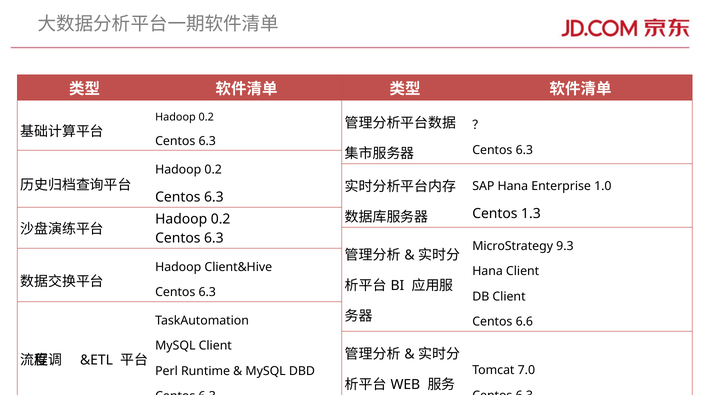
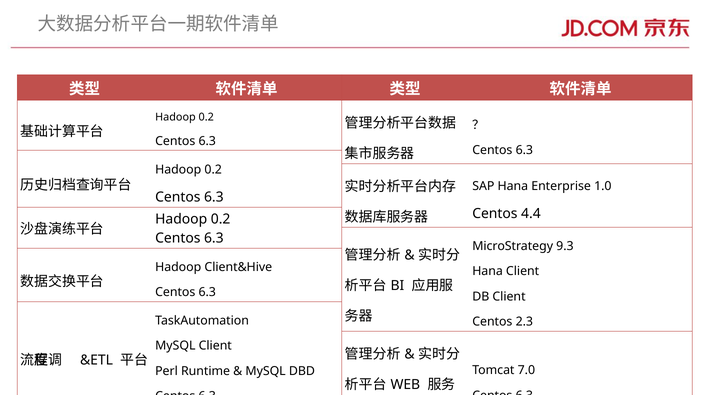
1.3: 1.3 -> 4.4
6.6: 6.6 -> 2.3
